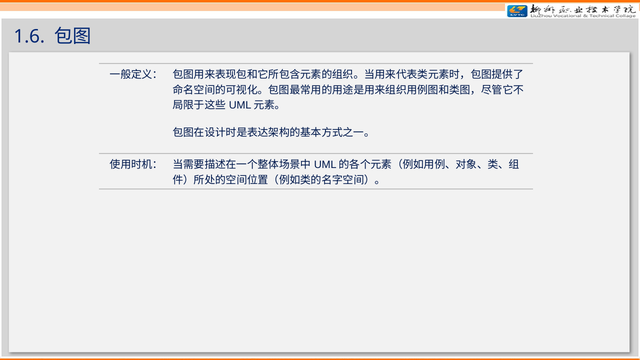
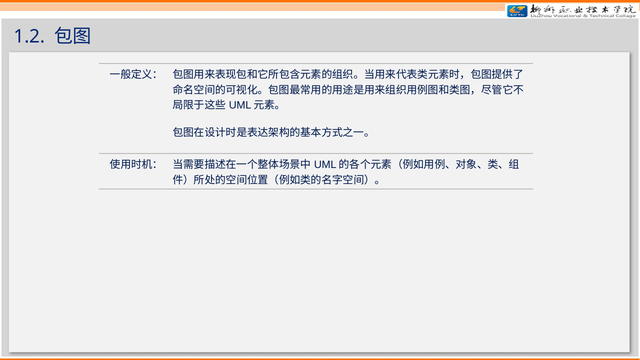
1.6: 1.6 -> 1.2
